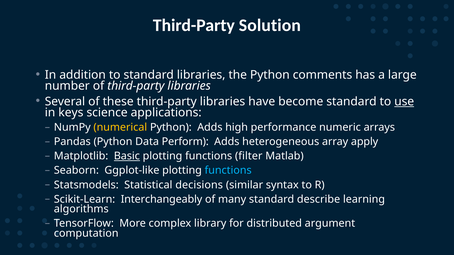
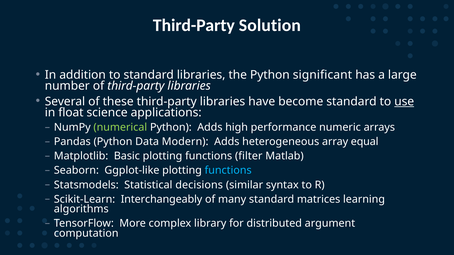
comments: comments -> significant
keys: keys -> float
numerical colour: yellow -> light green
Perform: Perform -> Modern
apply: apply -> equal
Basic underline: present -> none
describe: describe -> matrices
